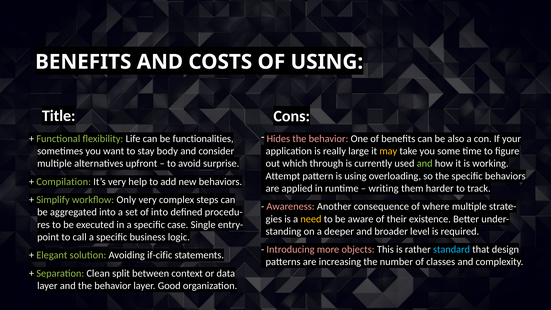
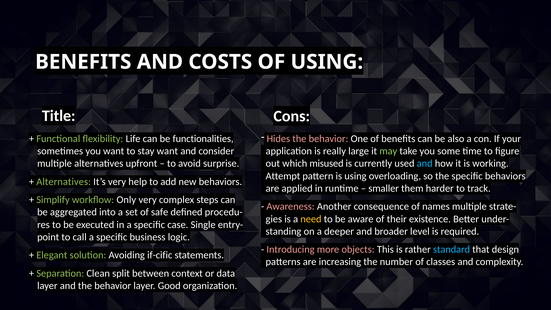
stay body: body -> want
may colour: yellow -> light green
through: through -> misused
and at (425, 164) colour: light green -> light blue
Compilation at (64, 182): Compilation -> Alternatives
writing: writing -> smaller
where: where -> names
of into: into -> safe
